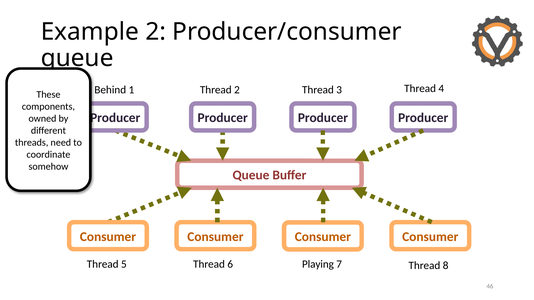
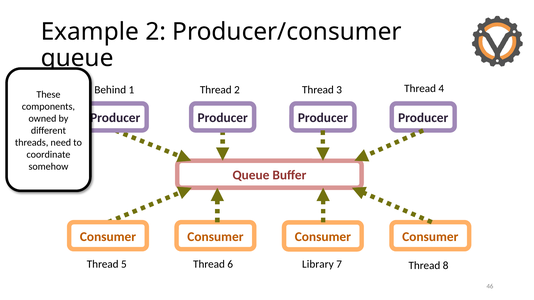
Playing: Playing -> Library
